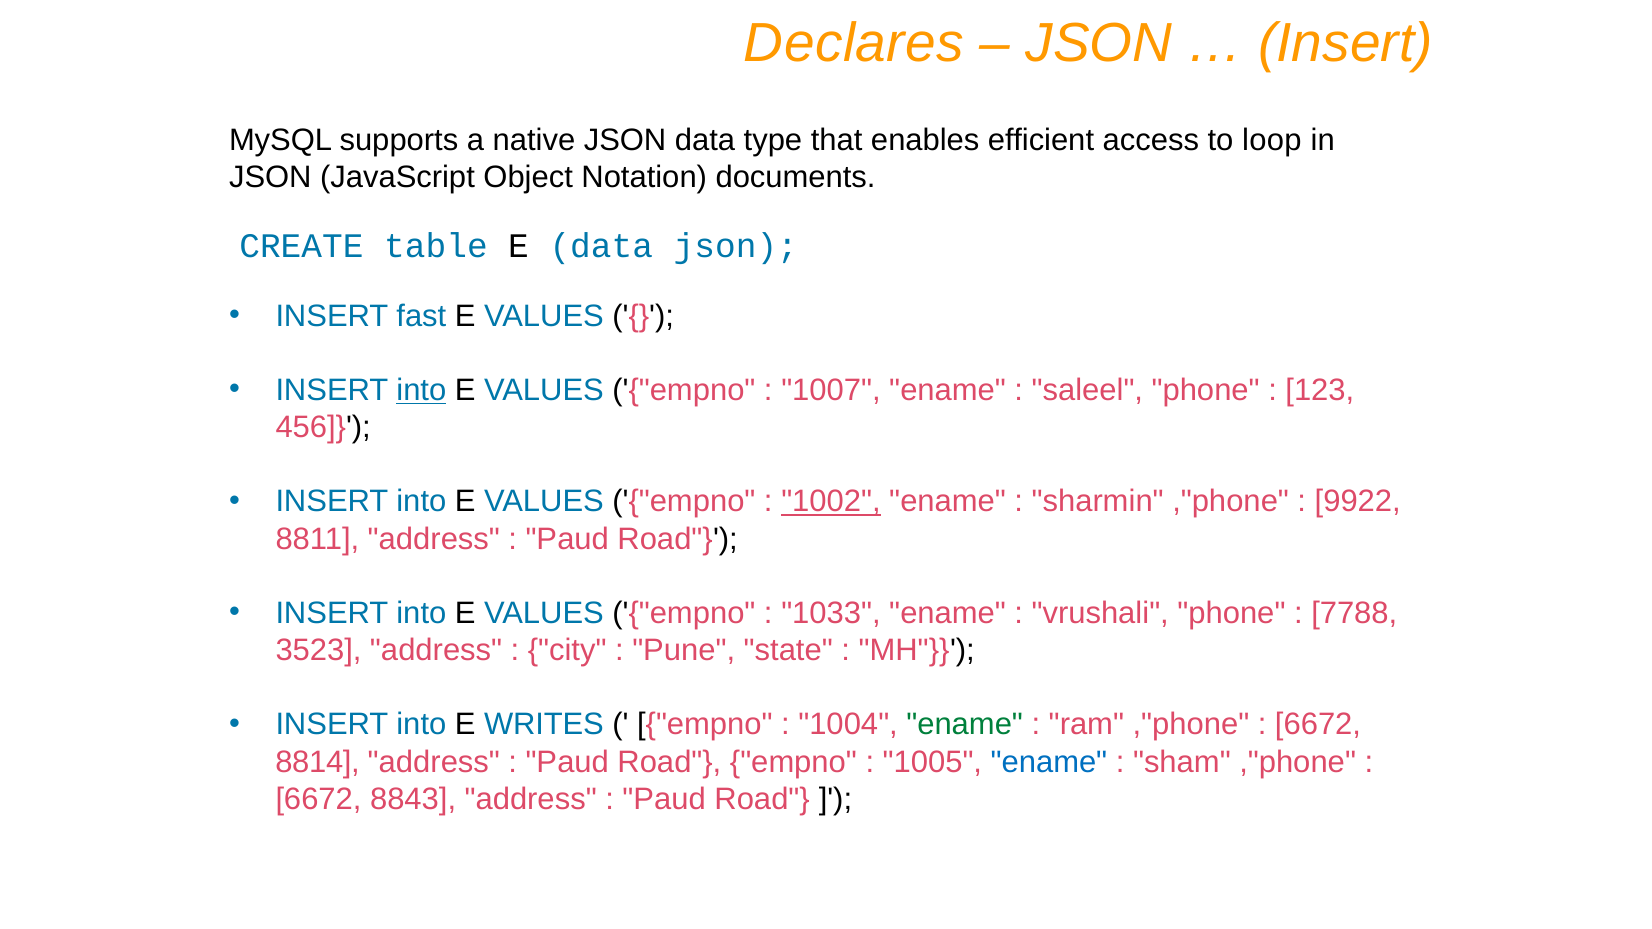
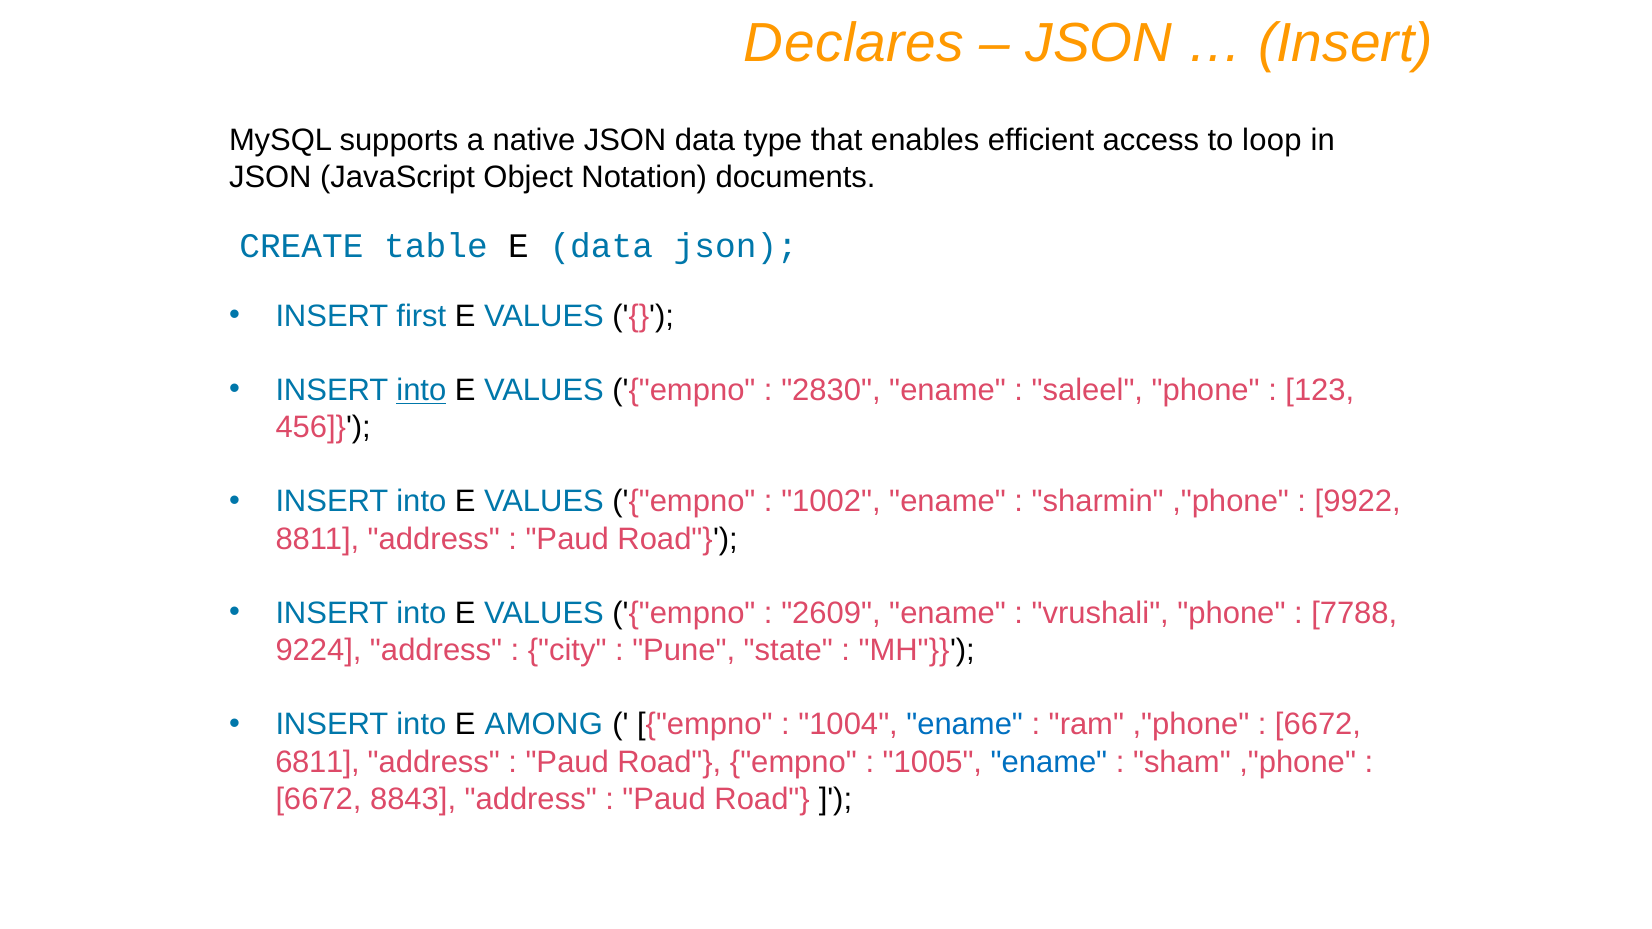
fast: fast -> first
1007: 1007 -> 2830
1002 underline: present -> none
1033: 1033 -> 2609
3523: 3523 -> 9224
WRITES: WRITES -> AMONG
ename at (965, 725) colour: green -> blue
8814: 8814 -> 6811
